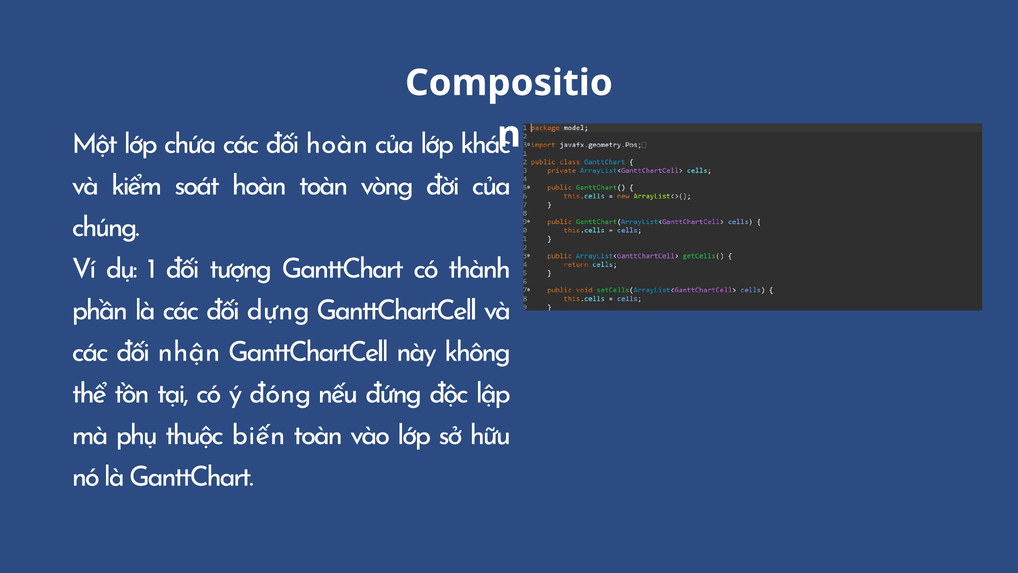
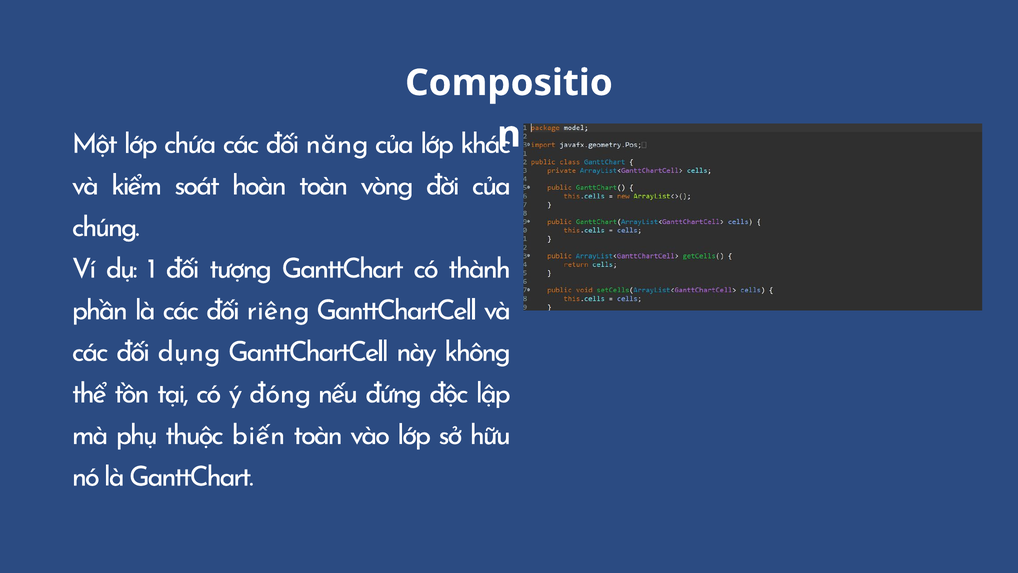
đối hoàn: hoàn -> năng
dựng: dựng -> riêng
nhận: nhận -> dụng
